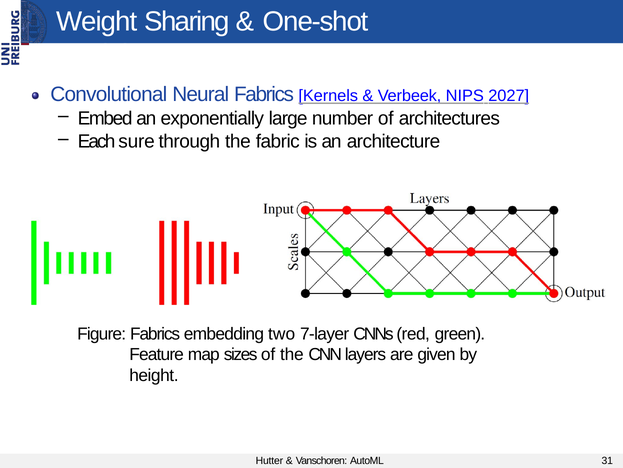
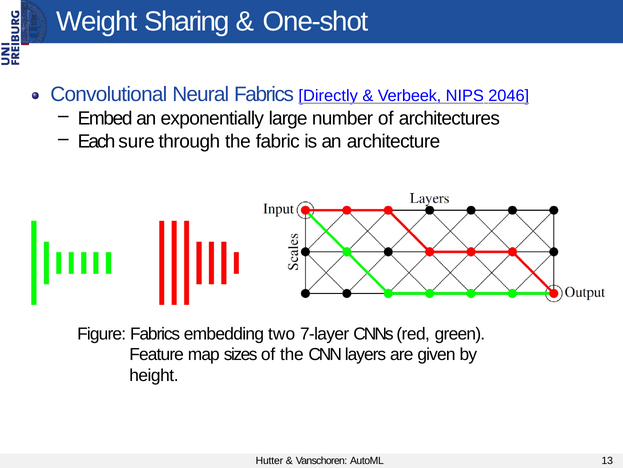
Kernels: Kernels -> Directly
2027: 2027 -> 2046
31: 31 -> 13
